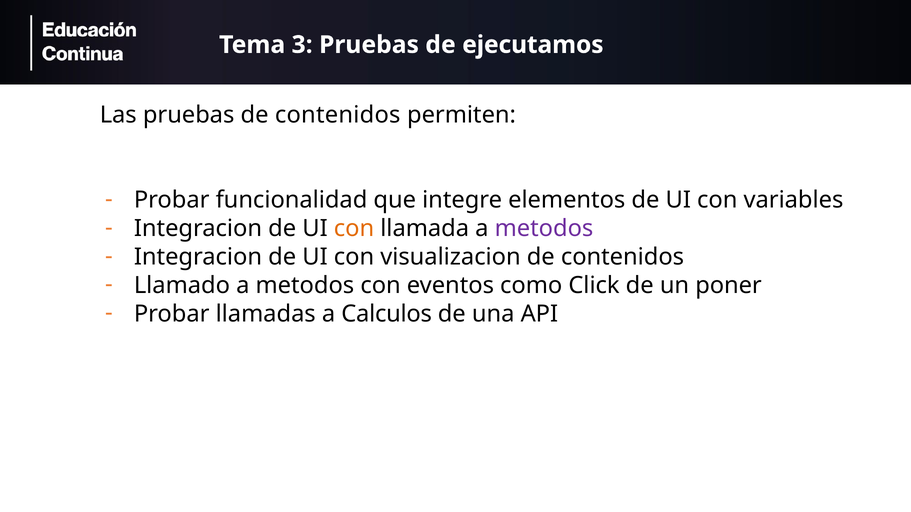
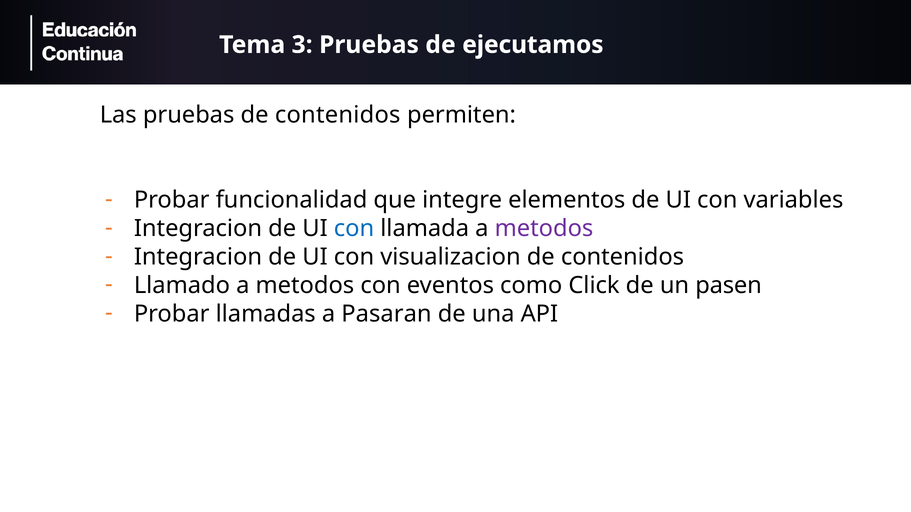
con at (354, 229) colour: orange -> blue
poner: poner -> pasen
Calculos: Calculos -> Pasaran
